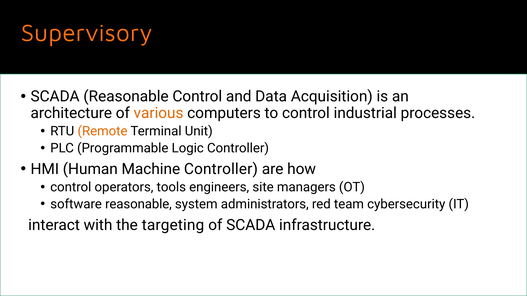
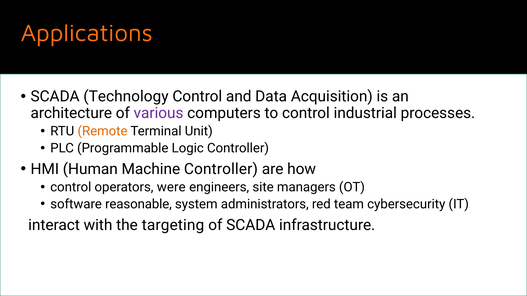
Supervisory: Supervisory -> Applications
SCADA Reasonable: Reasonable -> Technology
various colour: orange -> purple
tools: tools -> were
